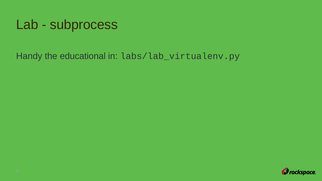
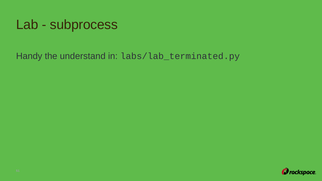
educational: educational -> understand
labs/lab_virtualenv.py: labs/lab_virtualenv.py -> labs/lab_terminated.py
